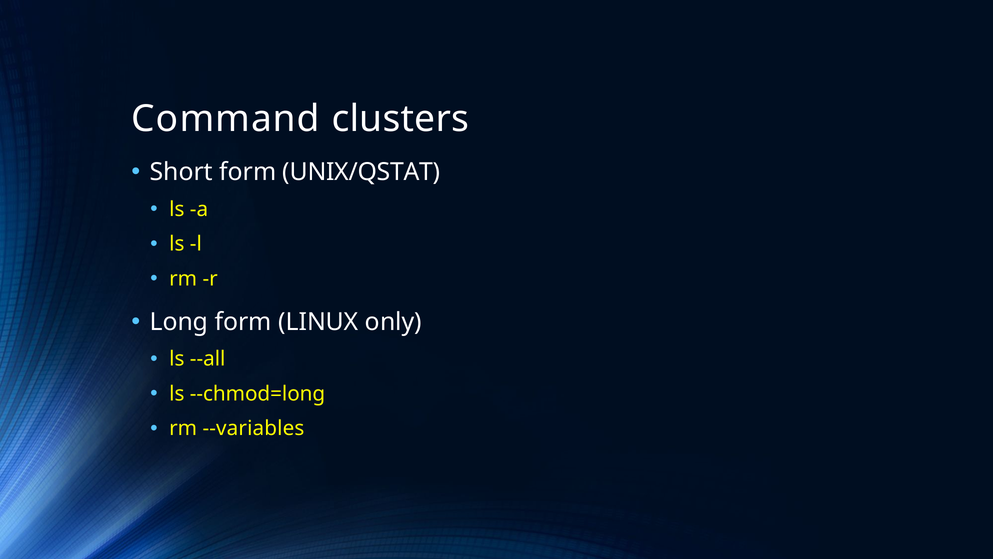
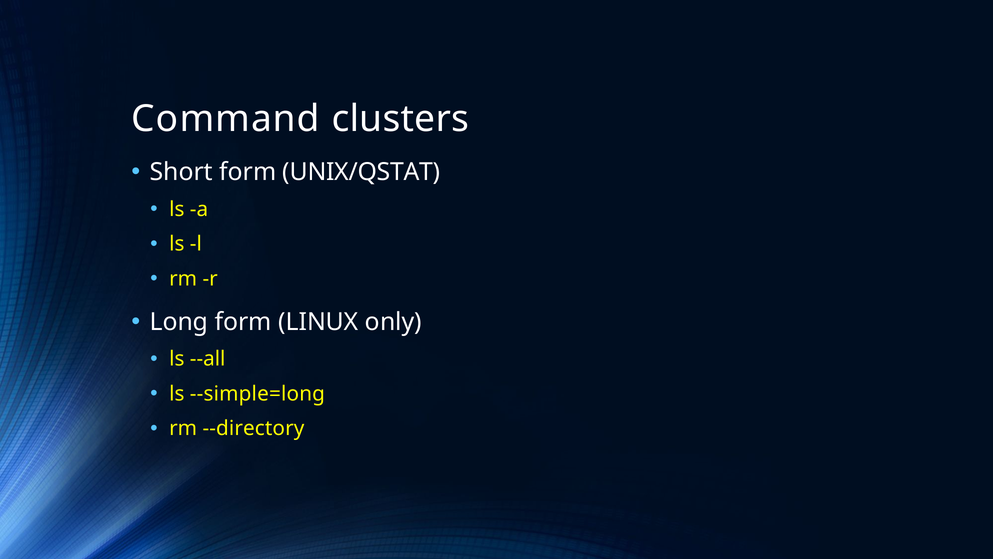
--chmod=long: --chmod=long -> --simple=long
--variables: --variables -> --directory
